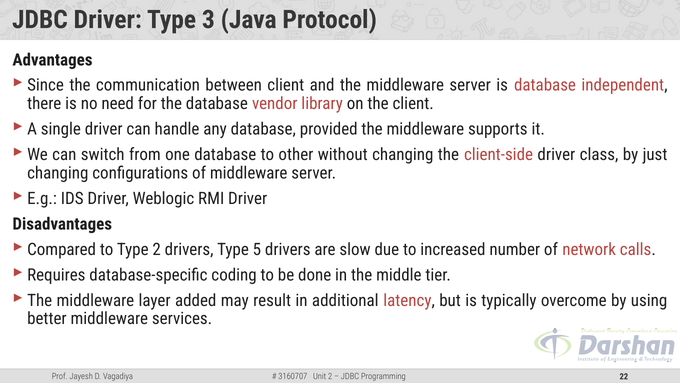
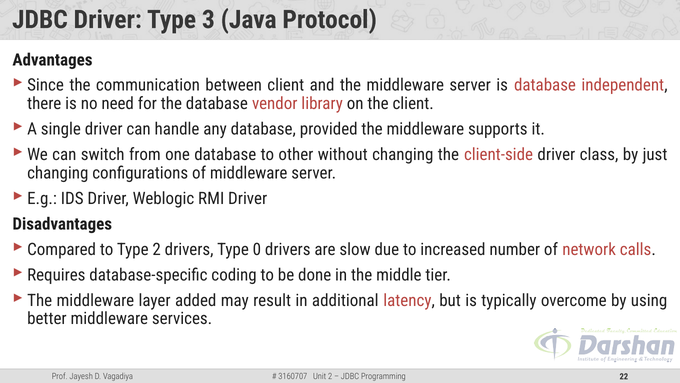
5: 5 -> 0
